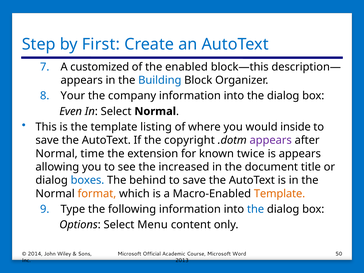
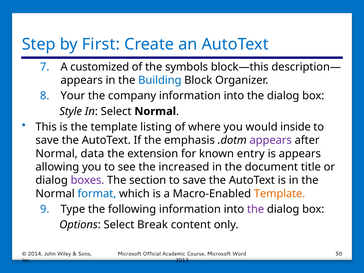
enabled: enabled -> symbols
Even: Even -> Style
copyright: copyright -> emphasis
time: time -> data
twice: twice -> entry
boxes colour: blue -> purple
behind: behind -> section
format colour: orange -> blue
the at (256, 209) colour: blue -> purple
Menu: Menu -> Break
